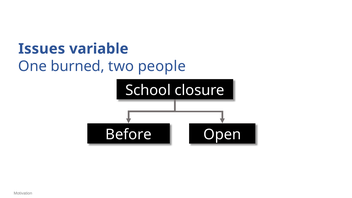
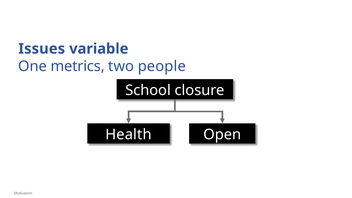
burned: burned -> metrics
Before: Before -> Health
